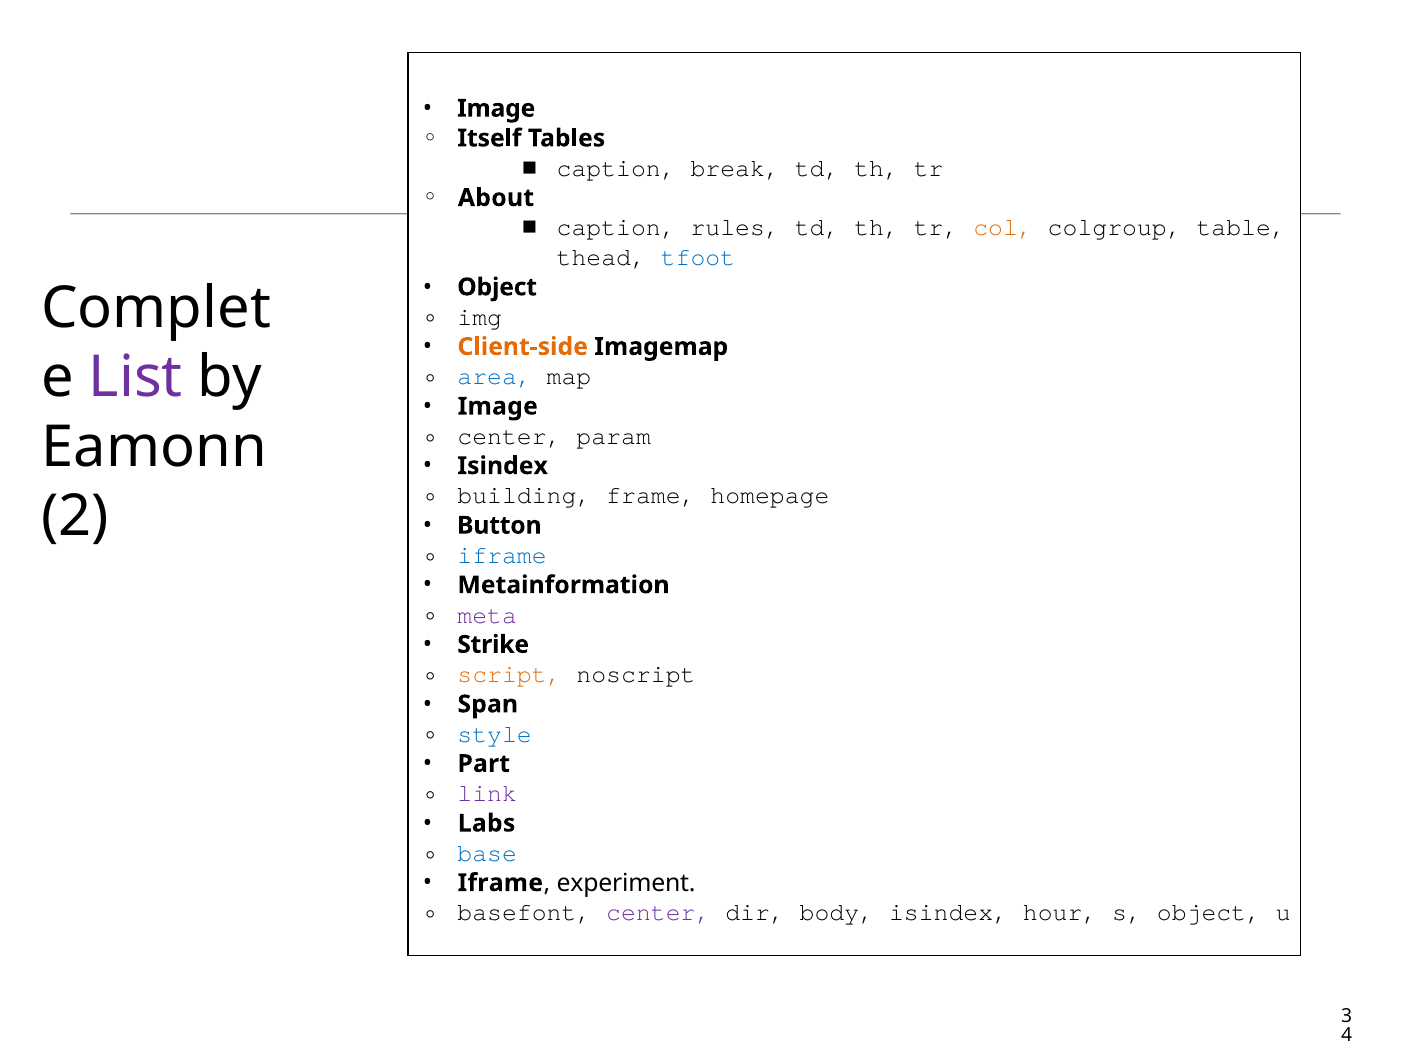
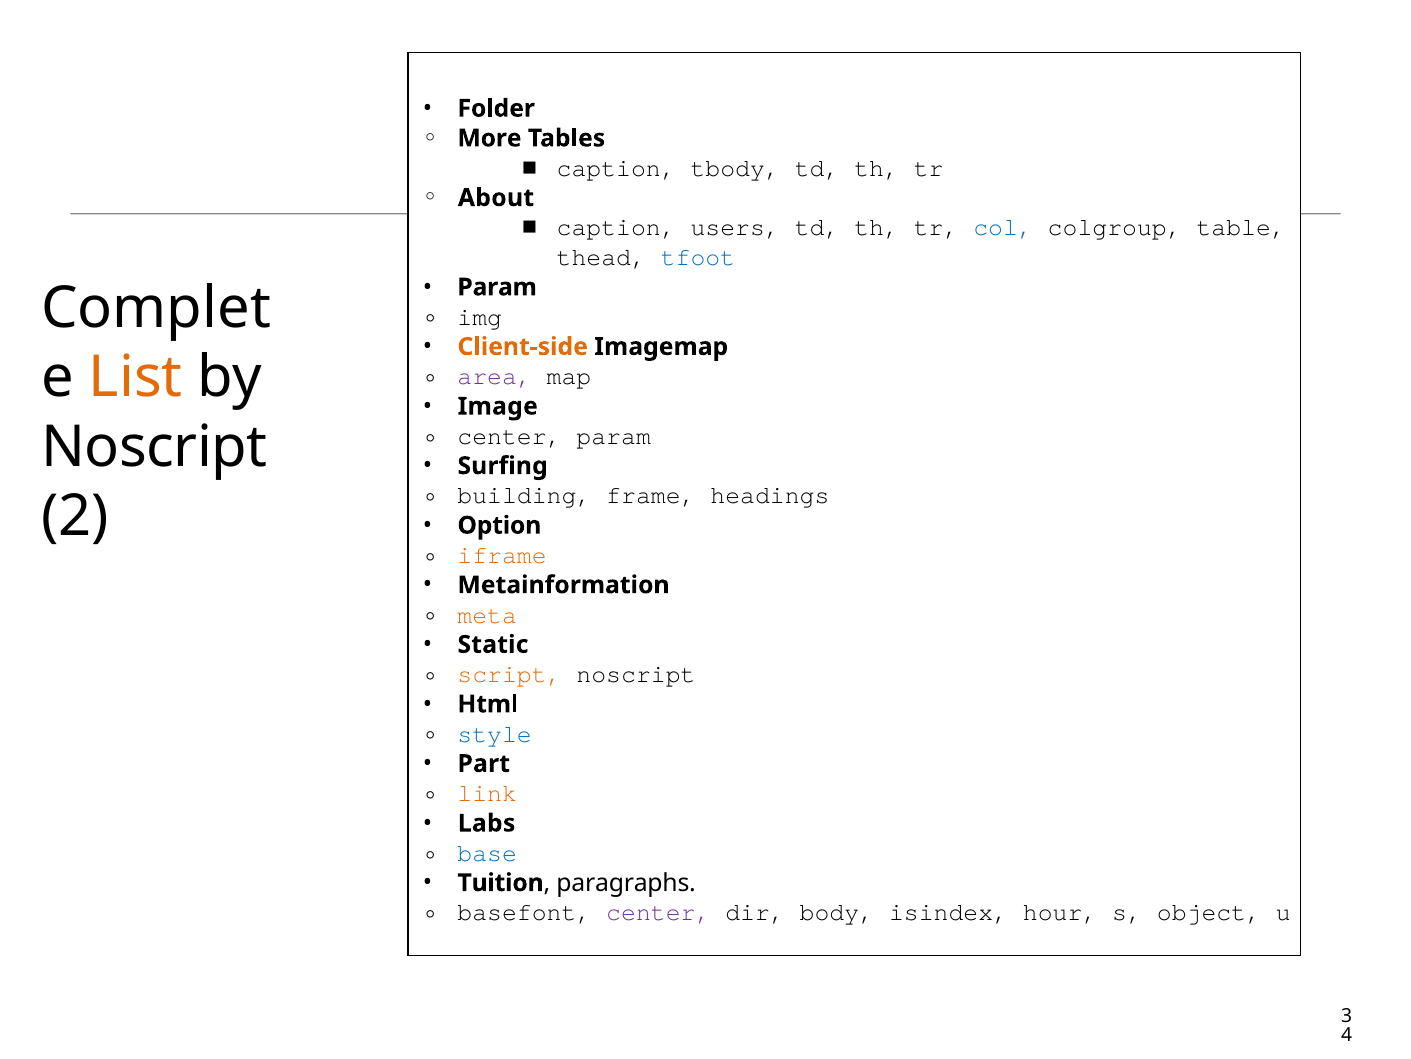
Image at (496, 108): Image -> Folder
Itself: Itself -> More
break: break -> tbody
rules: rules -> users
col colour: orange -> blue
Object at (497, 287): Object -> Param
List colour: purple -> orange
area colour: blue -> purple
Eamonn at (154, 447): Eamonn -> Noscript
Isindex at (503, 466): Isindex -> Surfing
homepage: homepage -> headings
Button: Button -> Option
iframe at (502, 555) colour: blue -> orange
meta colour: purple -> orange
Strike: Strike -> Static
Span: Span -> Html
link colour: purple -> orange
Iframe at (500, 882): Iframe -> Tuition
experiment: experiment -> paragraphs
